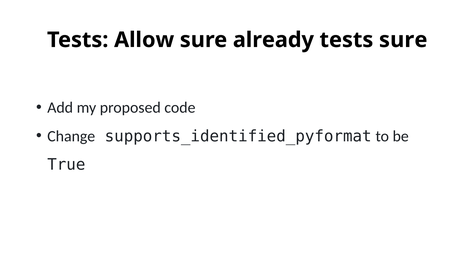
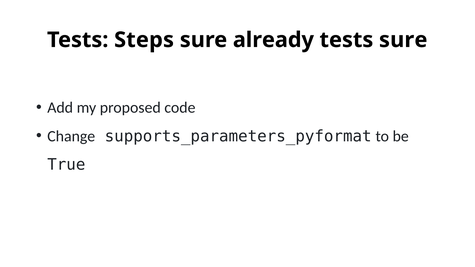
Allow: Allow -> Steps
supports_identified_pyformat: supports_identified_pyformat -> supports_parameters_pyformat
